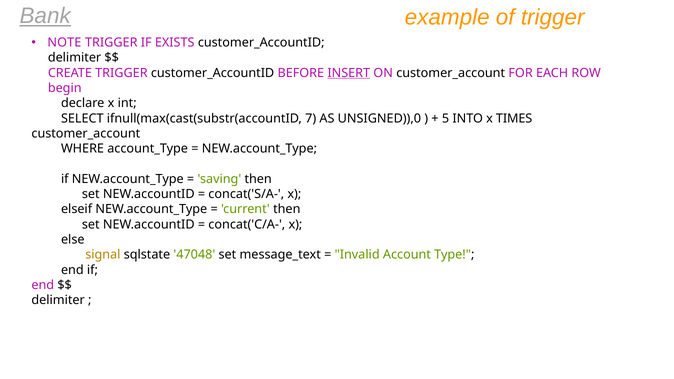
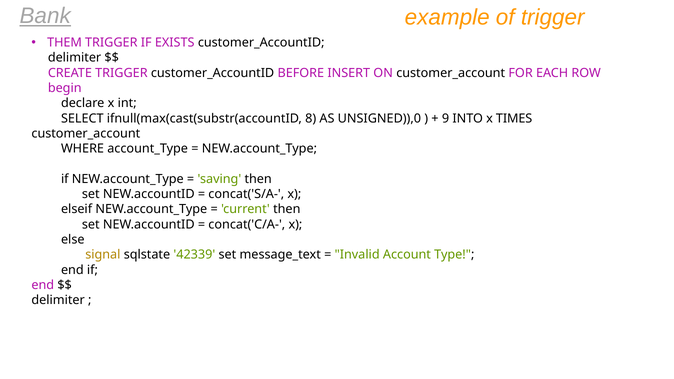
NOTE: NOTE -> THEM
INSERT underline: present -> none
7: 7 -> 8
5: 5 -> 9
47048: 47048 -> 42339
